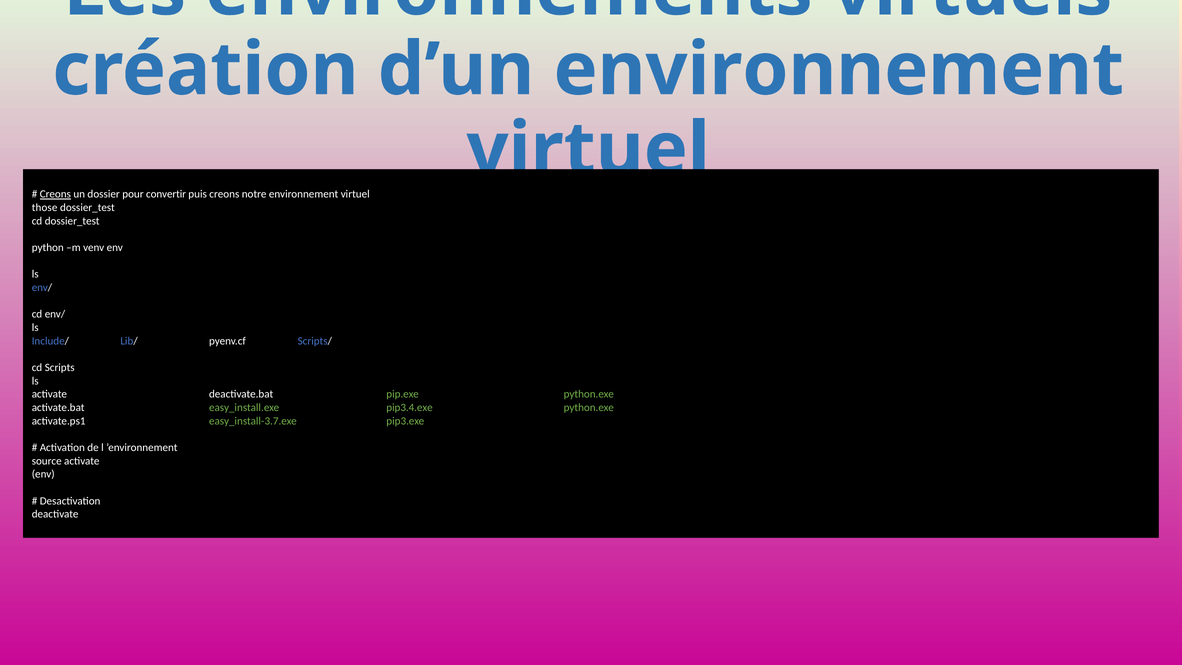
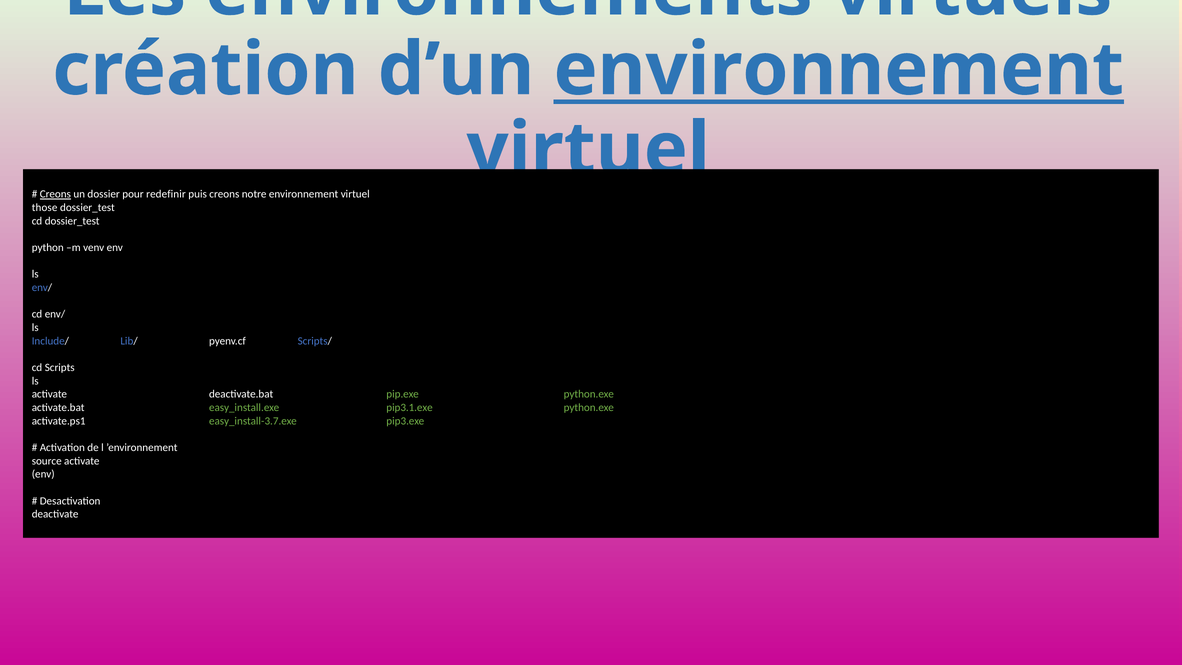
environnement at (839, 70) underline: none -> present
convertir: convertir -> redefinir
pip3.4.exe: pip3.4.exe -> pip3.1.exe
